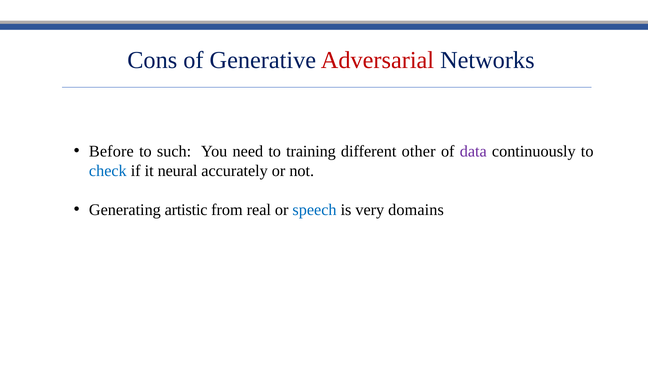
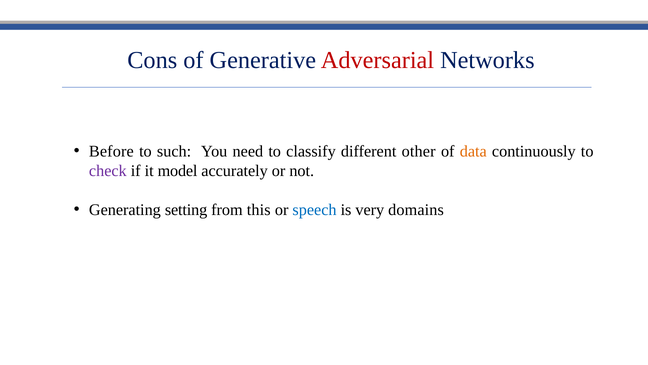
training: training -> classify
data colour: purple -> orange
check colour: blue -> purple
neural: neural -> model
artistic: artistic -> setting
real: real -> this
